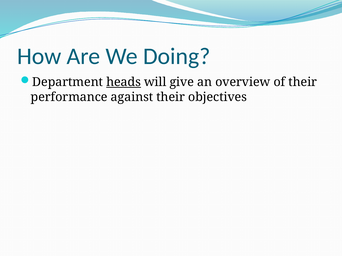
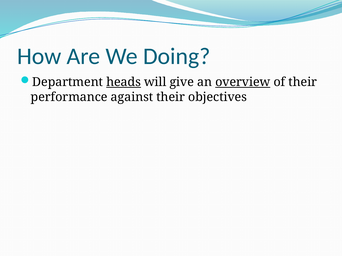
overview underline: none -> present
